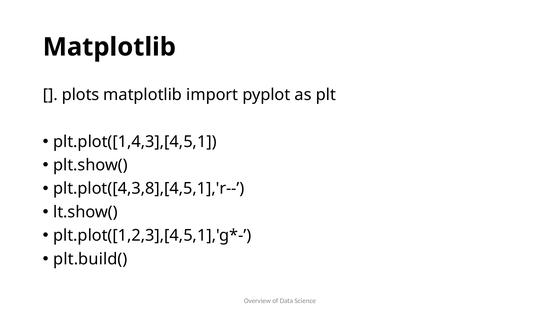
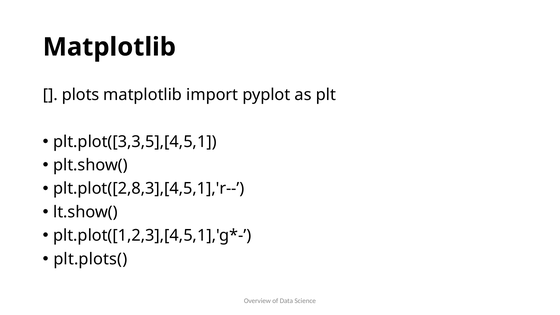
plt.plot([1,4,3],[4,5,1: plt.plot([1,4,3],[4,5,1 -> plt.plot([3,3,5],[4,5,1
plt.plot([4,3,8],[4,5,1],'r--: plt.plot([4,3,8],[4,5,1],'r-- -> plt.plot([2,8,3],[4,5,1],'r--
plt.build(: plt.build( -> plt.plots(
